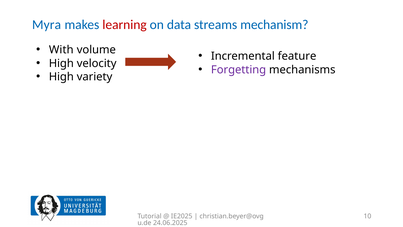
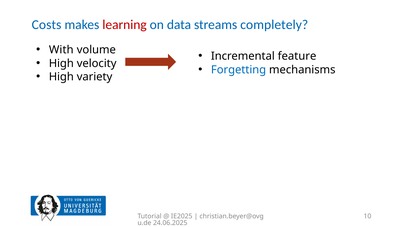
Myra: Myra -> Costs
mechanism: mechanism -> completely
Forgetting colour: purple -> blue
